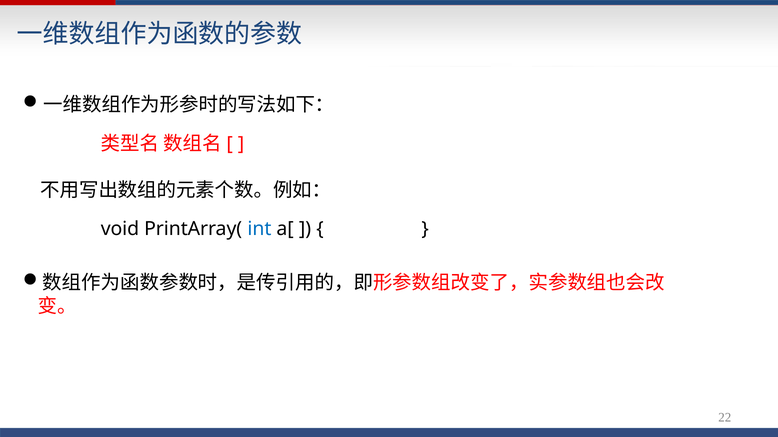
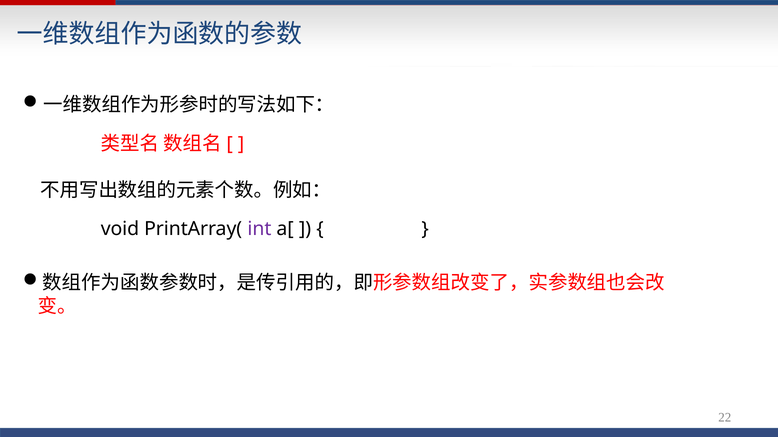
int colour: blue -> purple
